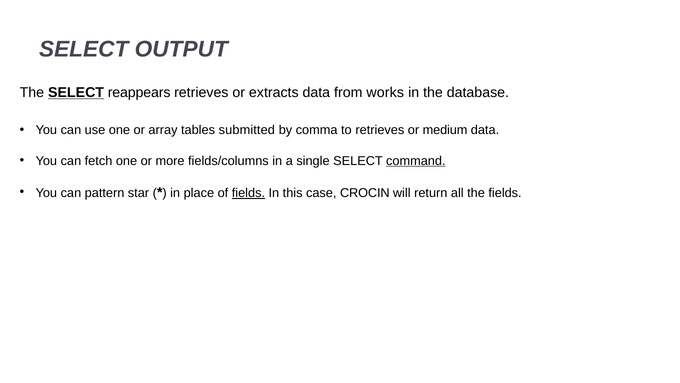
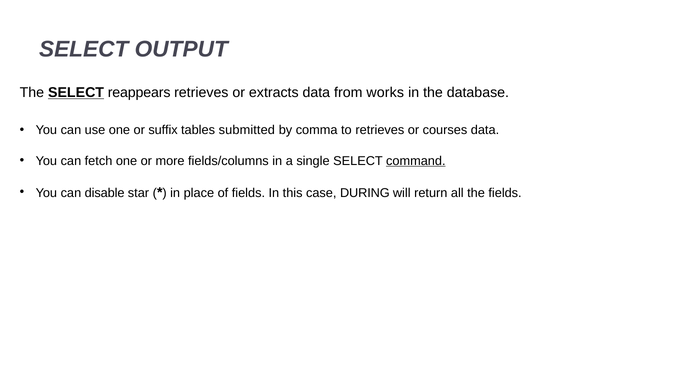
array: array -> suffix
medium: medium -> courses
pattern: pattern -> disable
fields at (248, 193) underline: present -> none
CROCIN: CROCIN -> DURING
